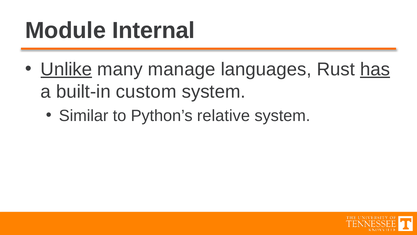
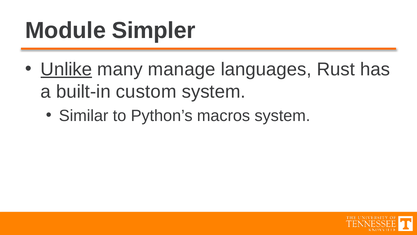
Internal: Internal -> Simpler
has underline: present -> none
relative: relative -> macros
